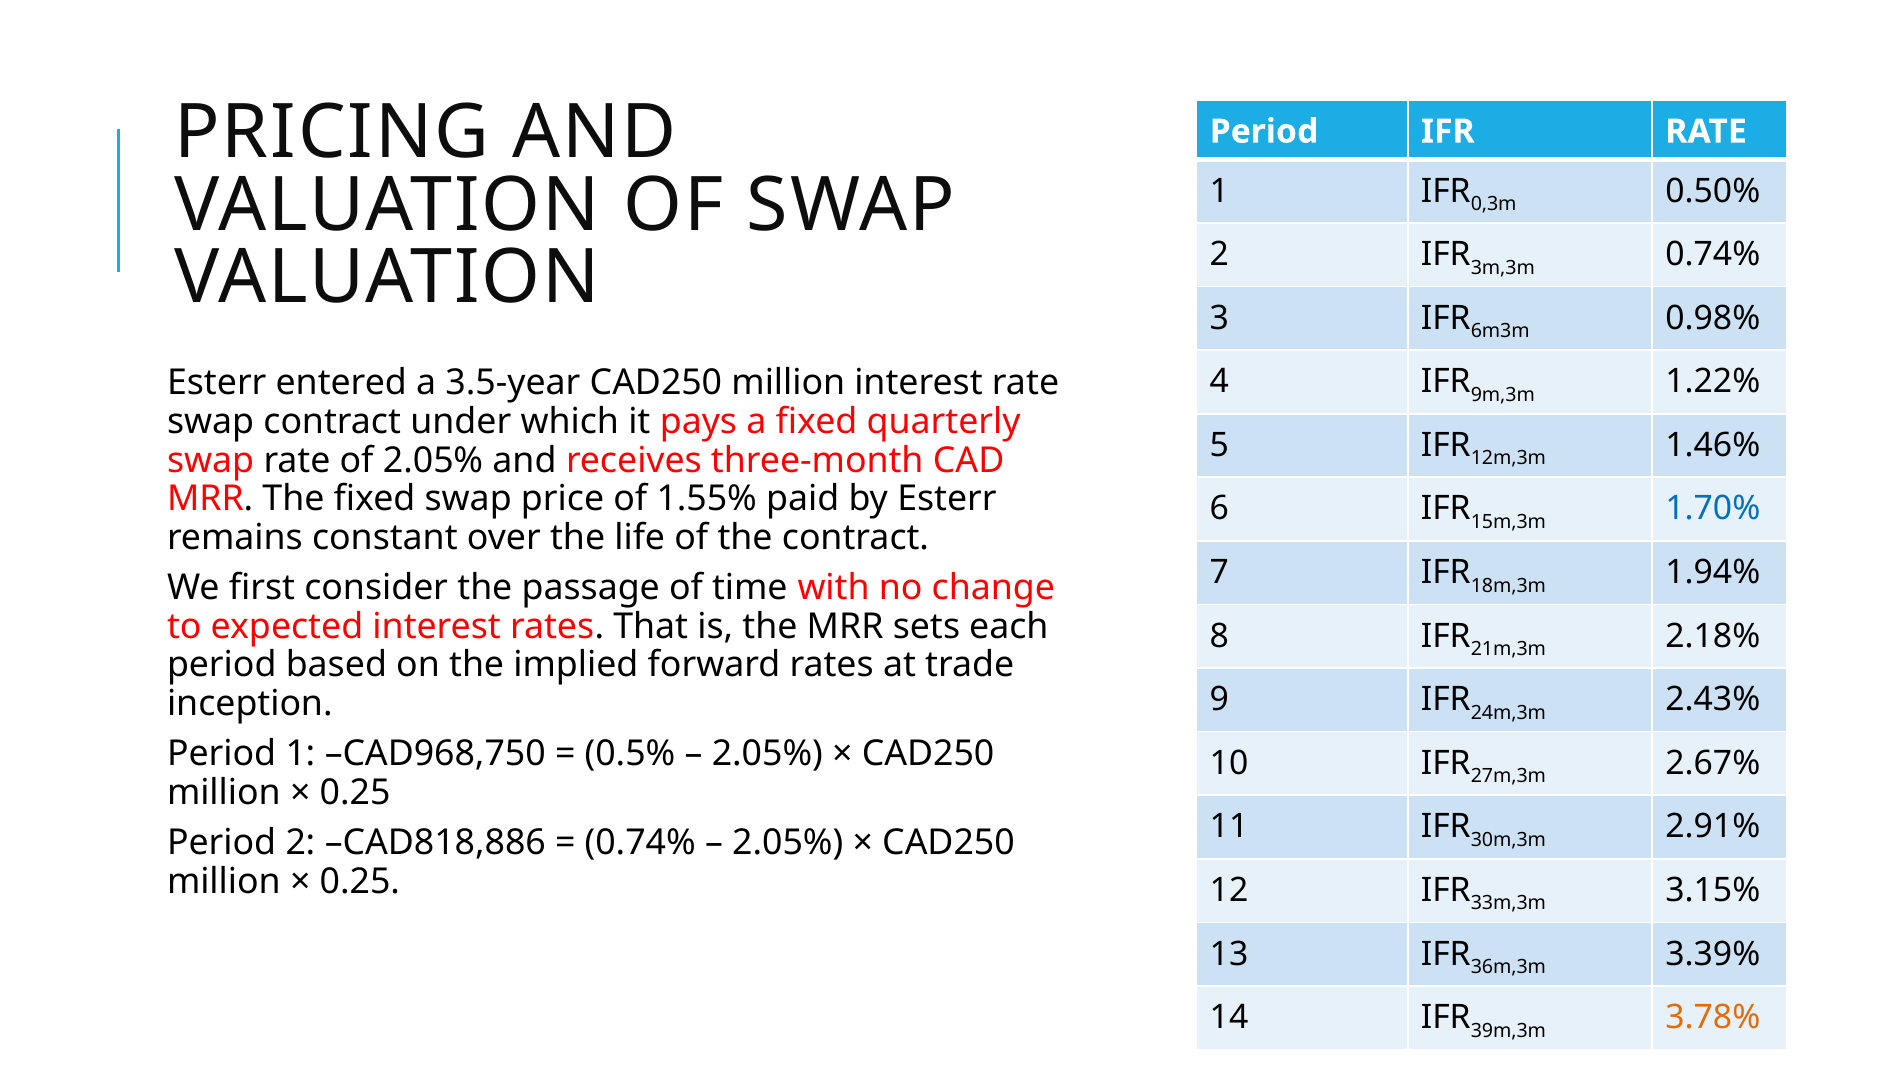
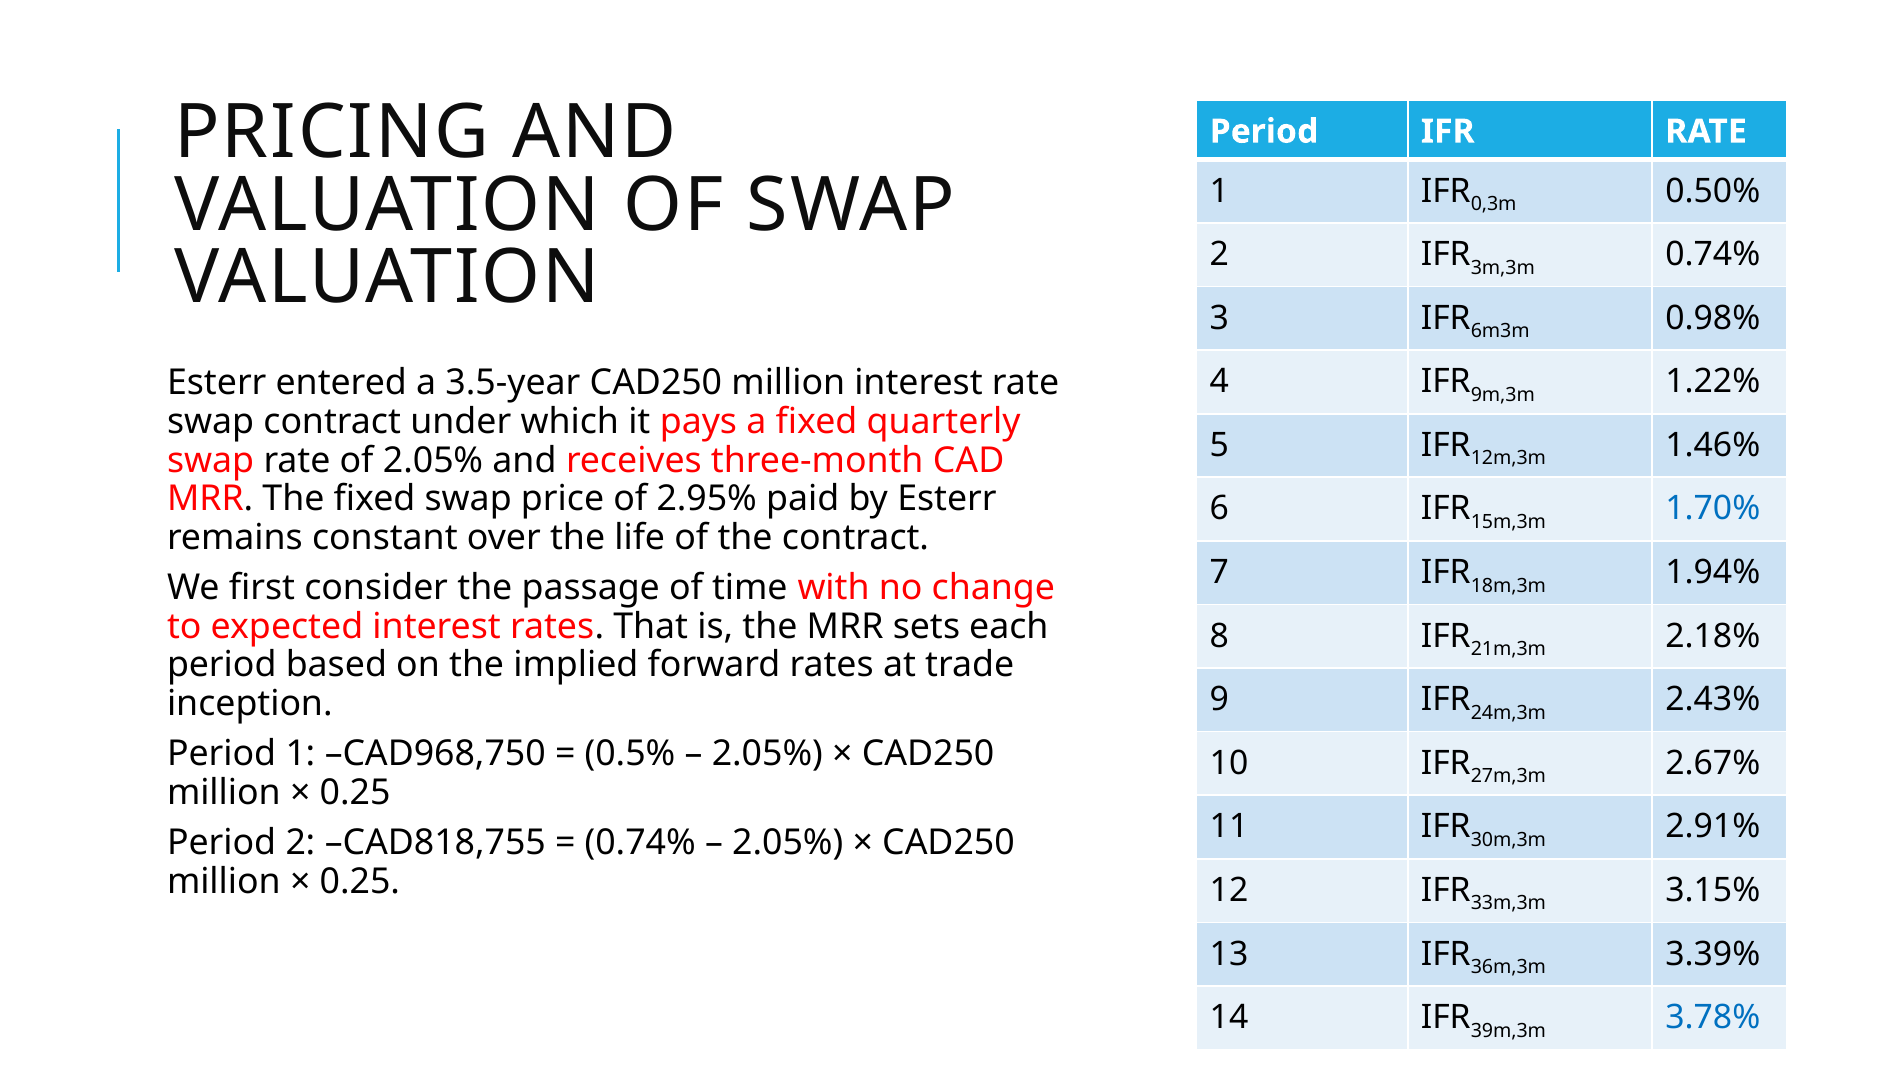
1.55%: 1.55% -> 2.95%
CAD818,886: CAD818,886 -> CAD818,755
3.78% colour: orange -> blue
